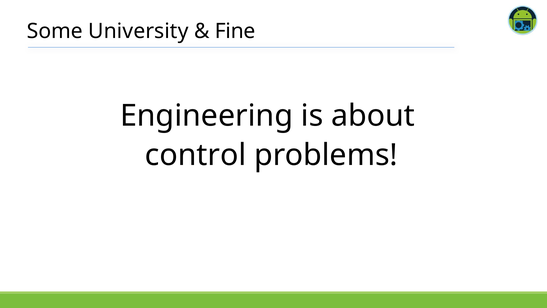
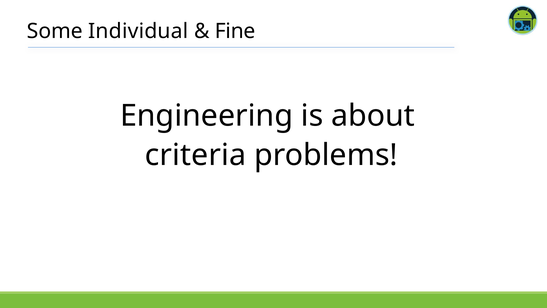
University: University -> Individual
control: control -> criteria
